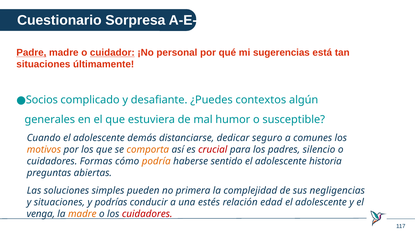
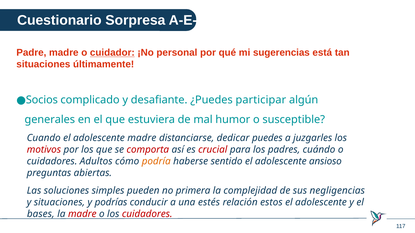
Padre underline: present -> none
contextos: contextos -> participar
adolescente demás: demás -> madre
seguro: seguro -> puedes
comunes: comunes -> juzgarles
motivos colour: orange -> red
comporta colour: orange -> red
silencio: silencio -> cuándo
Formas: Formas -> Adultos
historia: historia -> ansioso
edad: edad -> estos
venga: venga -> bases
madre at (82, 214) colour: orange -> red
